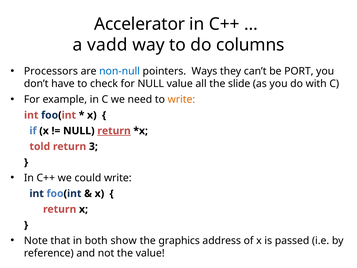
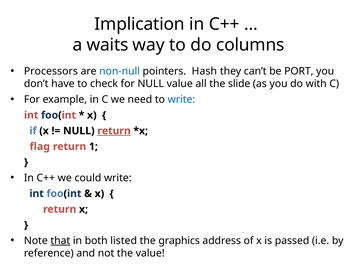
Accelerator: Accelerator -> Implication
vadd: vadd -> waits
Ways: Ways -> Hash
write at (181, 99) colour: orange -> blue
told: told -> flag
3: 3 -> 1
that underline: none -> present
show: show -> listed
